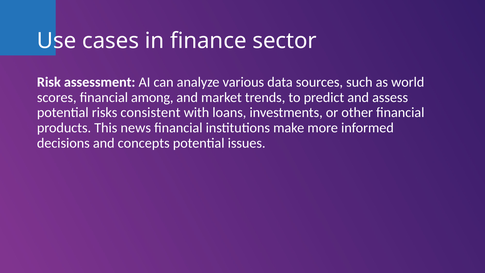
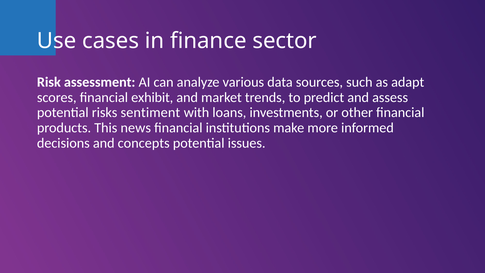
world: world -> adapt
among: among -> exhibit
consistent: consistent -> sentiment
